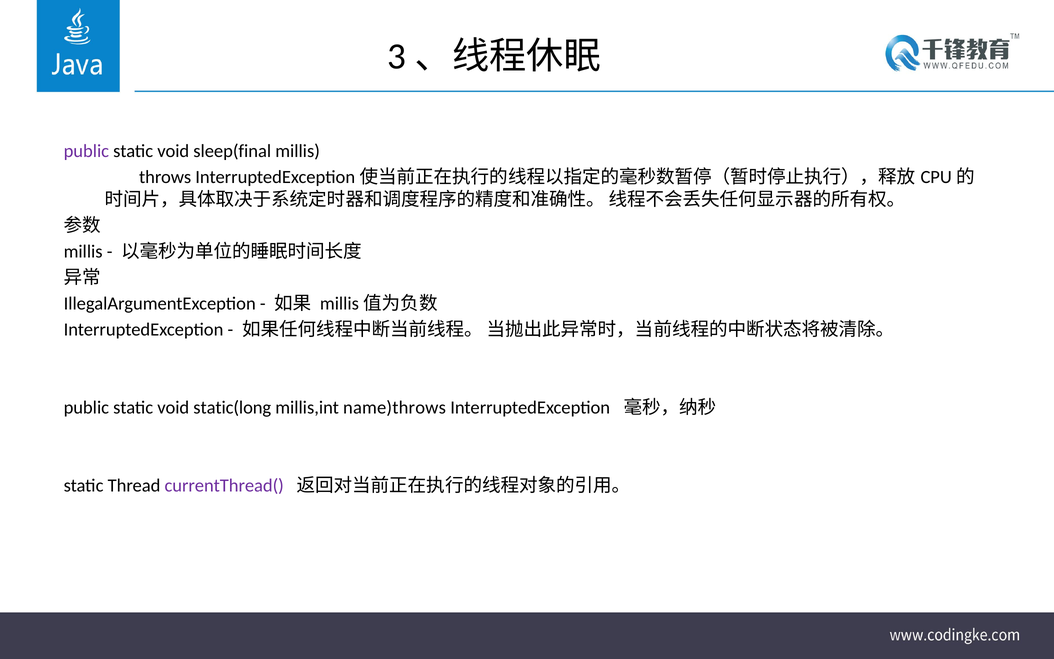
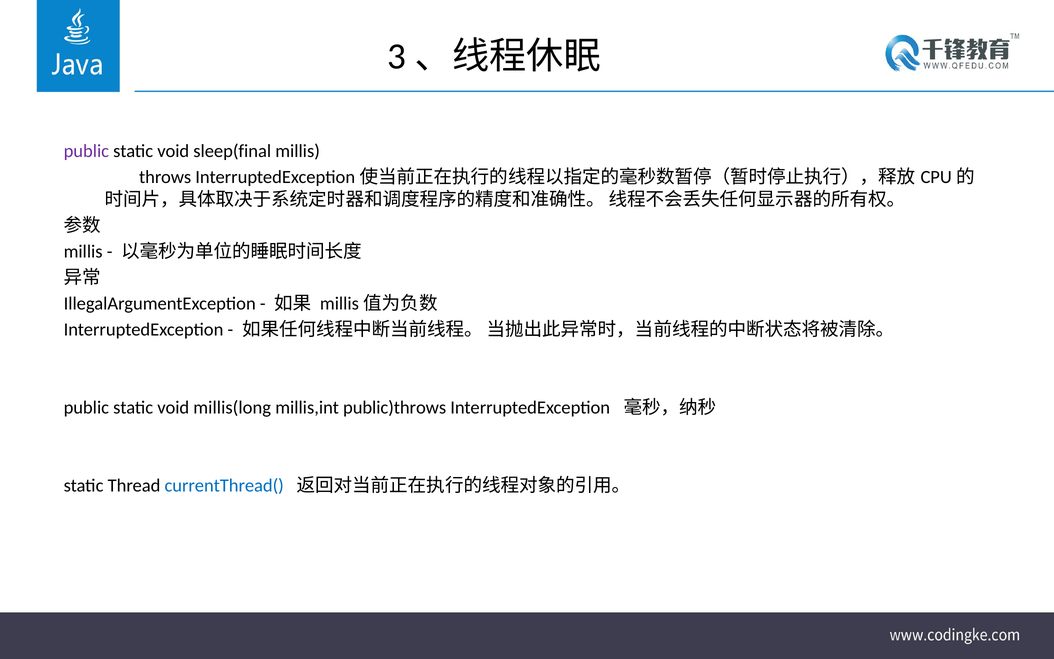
static(long: static(long -> millis(long
name)throws: name)throws -> public)throws
currentThread( colour: purple -> blue
